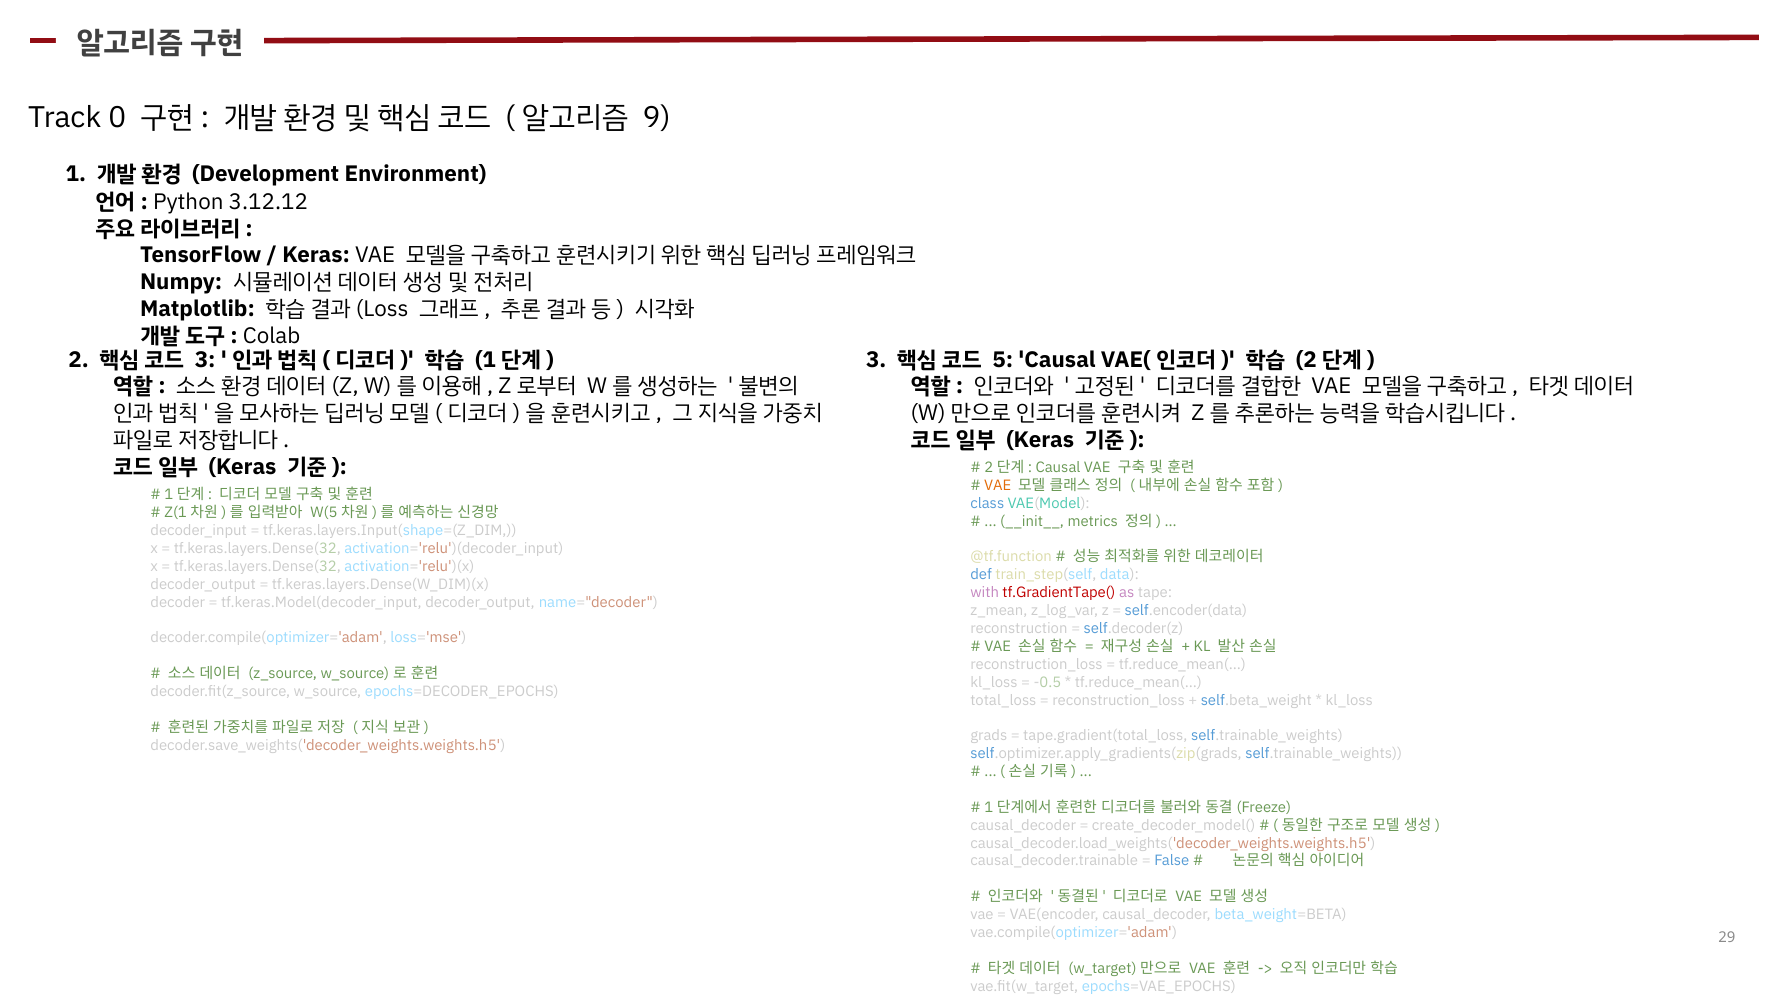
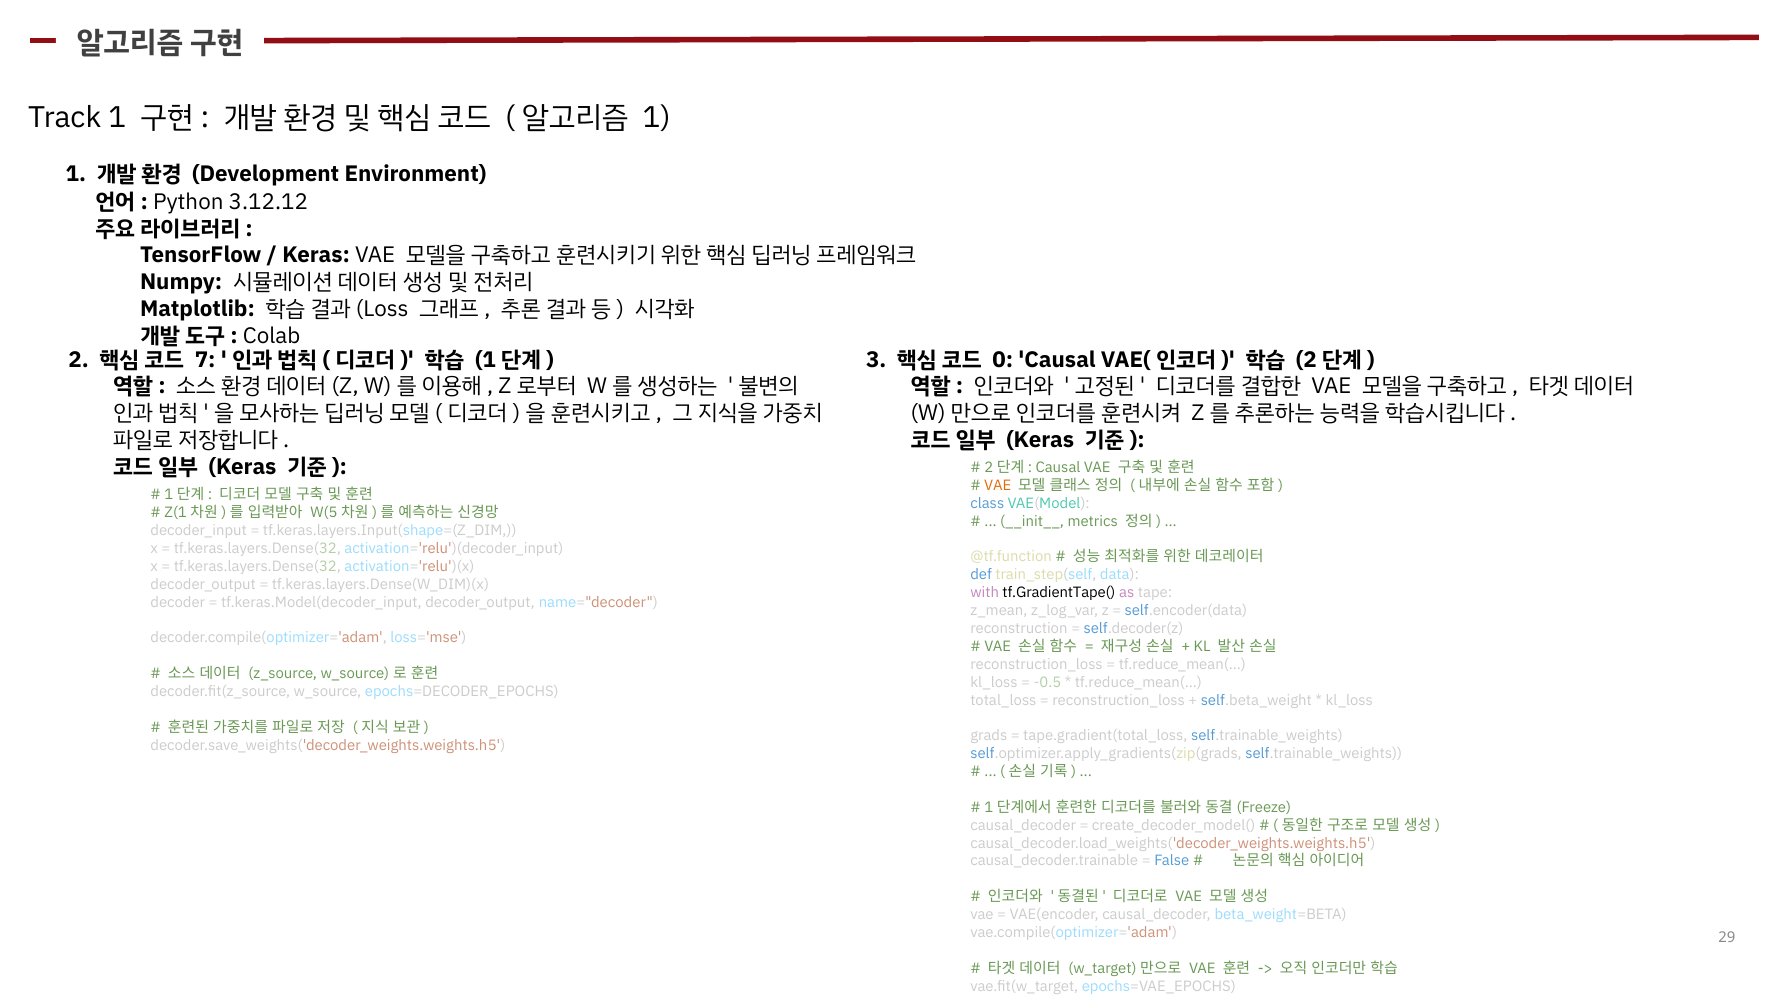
Track 0: 0 -> 1
9 at (657, 118): 9 -> 1
3 at (205, 360): 3 -> 7
5: 5 -> 0
tf.GradientTape( colour: red -> black
